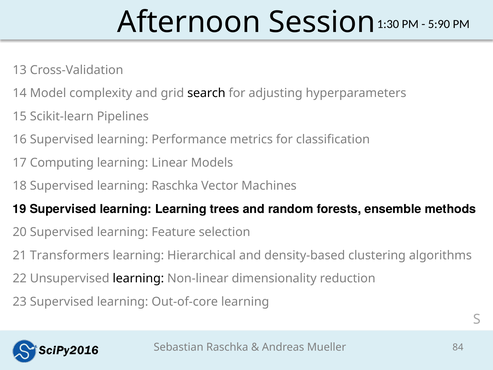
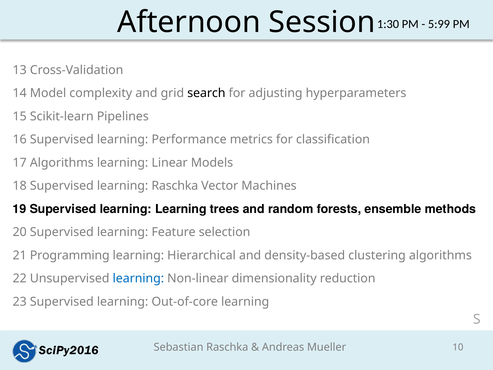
5:90: 5:90 -> 5:99
17 Computing: Computing -> Algorithms
Transformers: Transformers -> Programming
learning at (138, 278) colour: black -> blue
84: 84 -> 10
